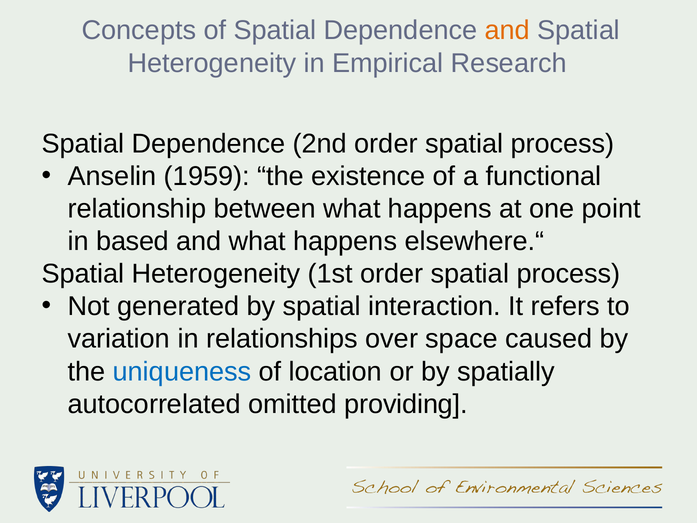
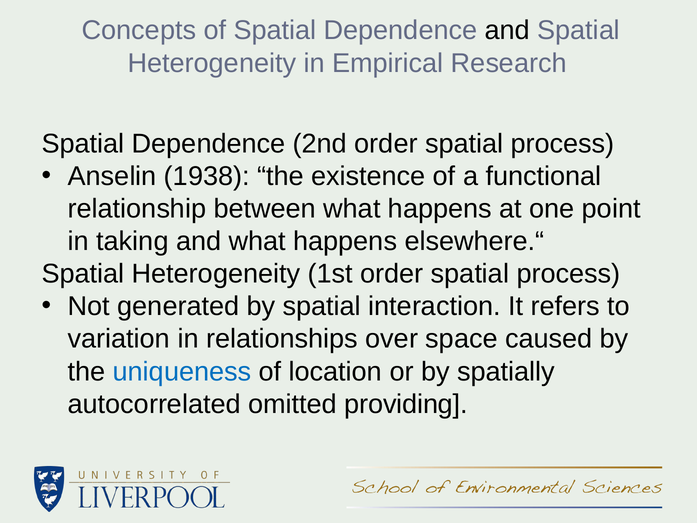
and at (507, 30) colour: orange -> black
1959: 1959 -> 1938
based: based -> taking
